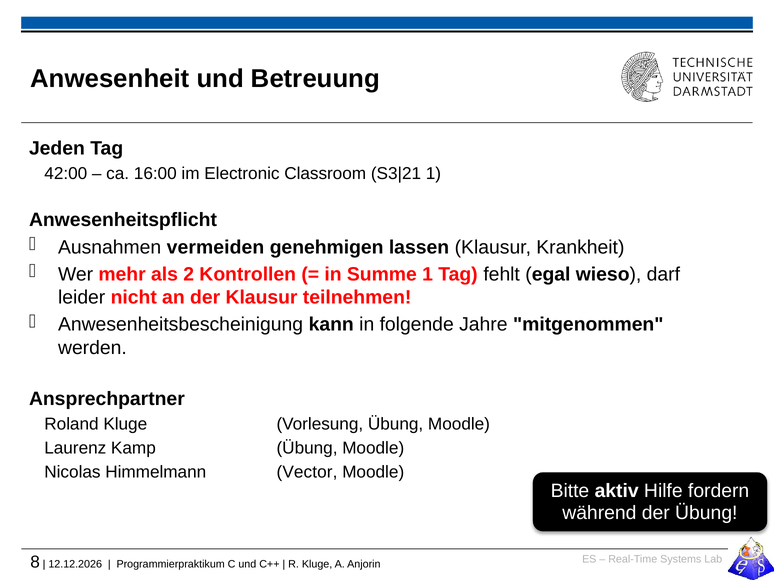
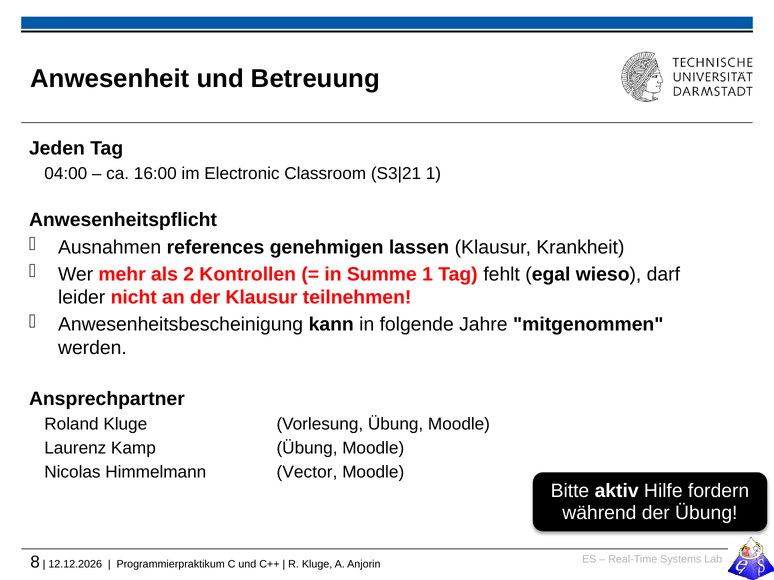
42:00: 42:00 -> 04:00
vermeiden: vermeiden -> references
